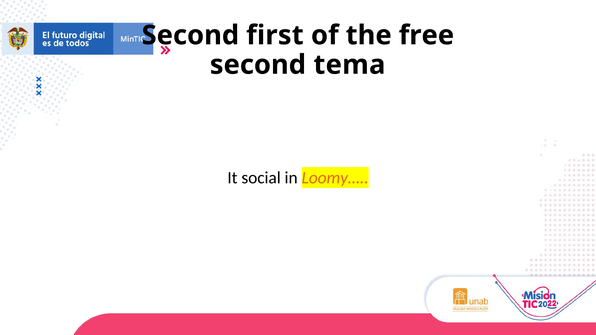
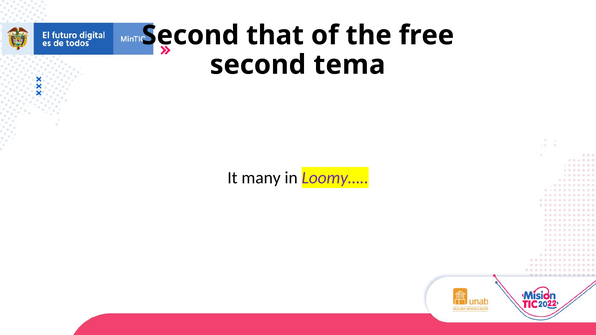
first: first -> that
social: social -> many
Loomy… colour: orange -> purple
